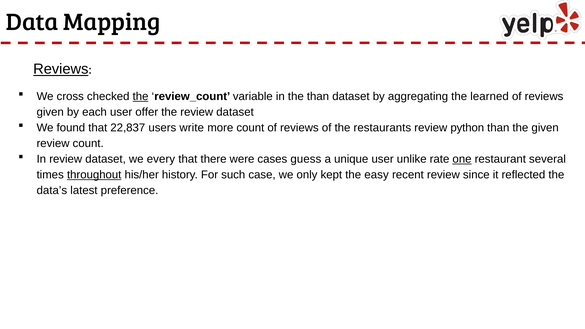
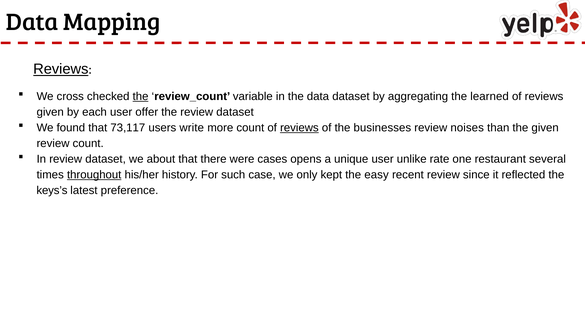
the than: than -> data
22,837: 22,837 -> 73,117
reviews at (299, 128) underline: none -> present
restaurants: restaurants -> businesses
python: python -> noises
every: every -> about
guess: guess -> opens
one underline: present -> none
data’s: data’s -> keys’s
